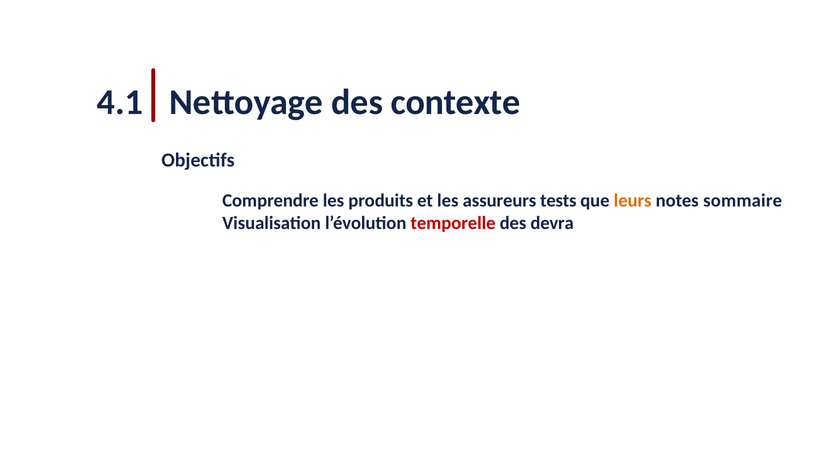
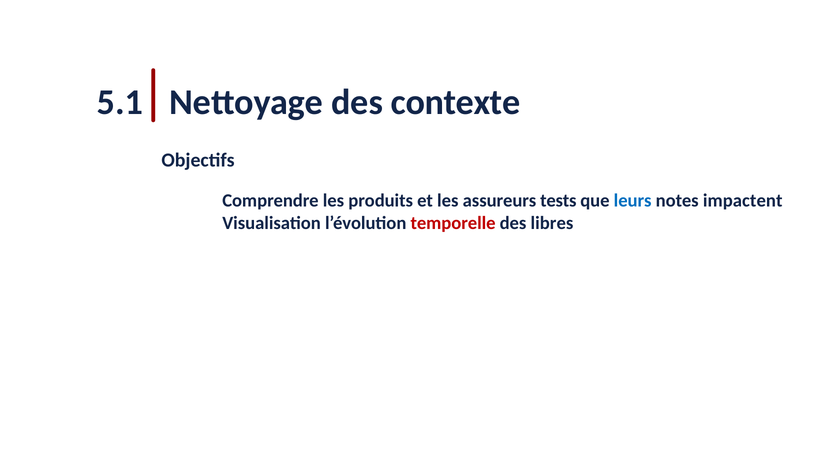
4.1: 4.1 -> 5.1
leurs colour: orange -> blue
sommaire: sommaire -> impactent
devra: devra -> libres
